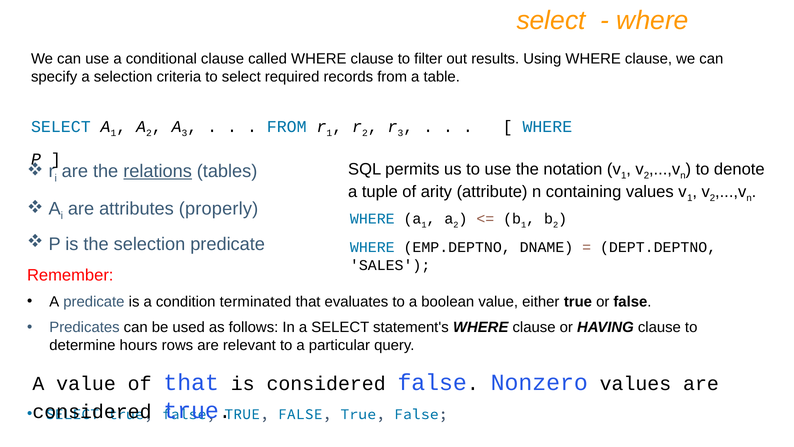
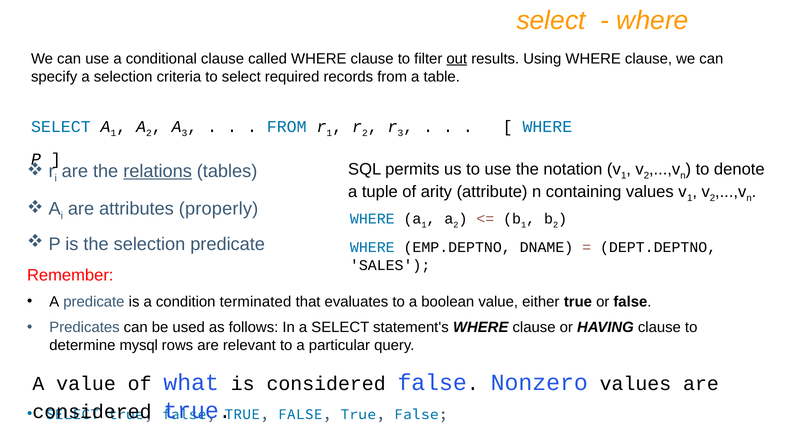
out underline: none -> present
hours: hours -> mysql
of that: that -> what
